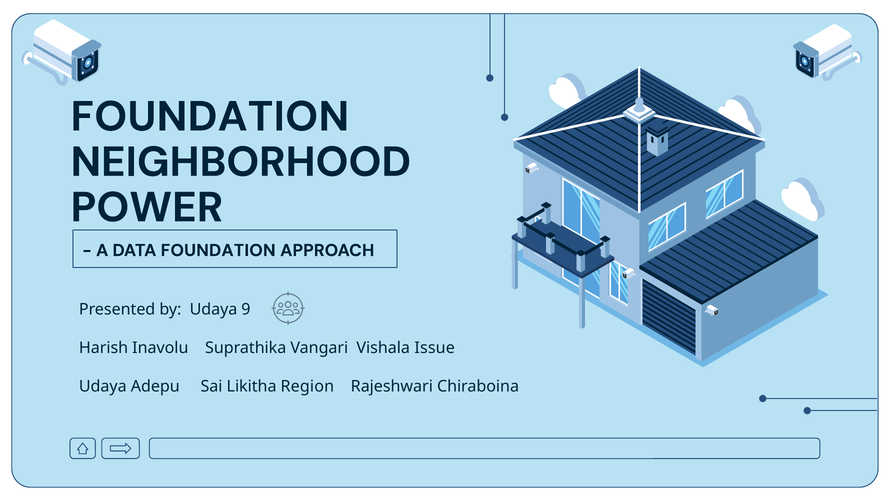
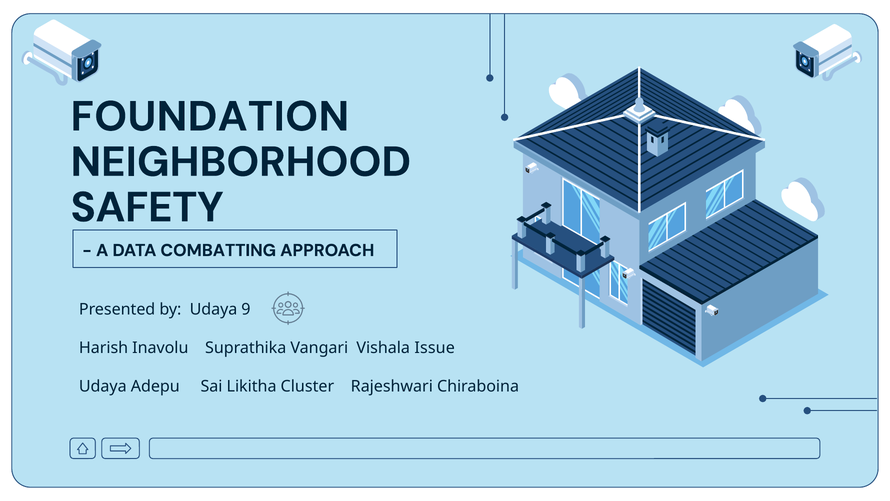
POWER: POWER -> SAFETY
DATA FOUNDATION: FOUNDATION -> COMBATTING
Region: Region -> Cluster
